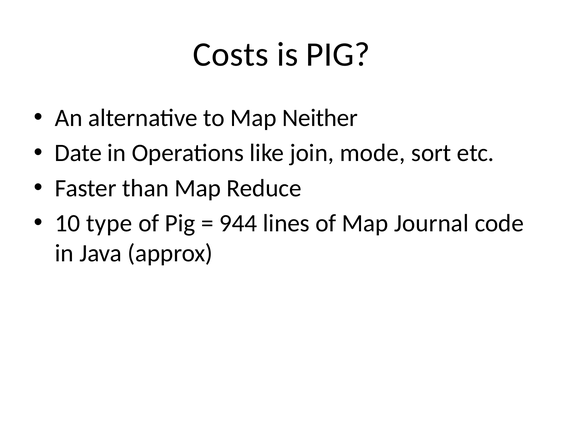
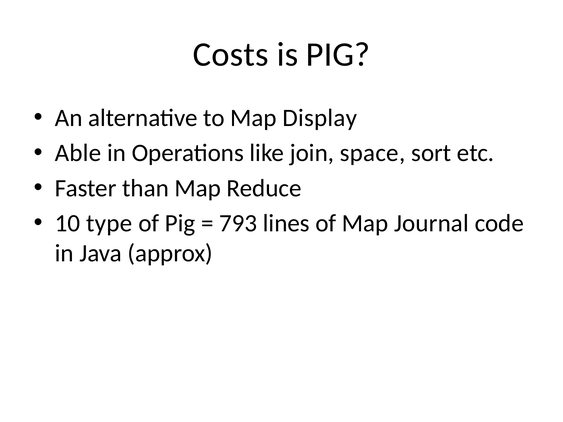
Neither: Neither -> Display
Date: Date -> Able
mode: mode -> space
944: 944 -> 793
